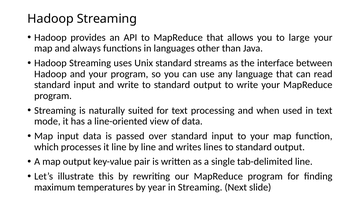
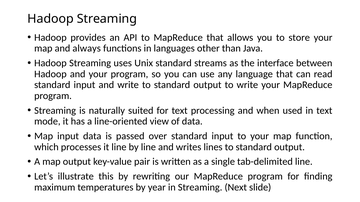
large: large -> store
